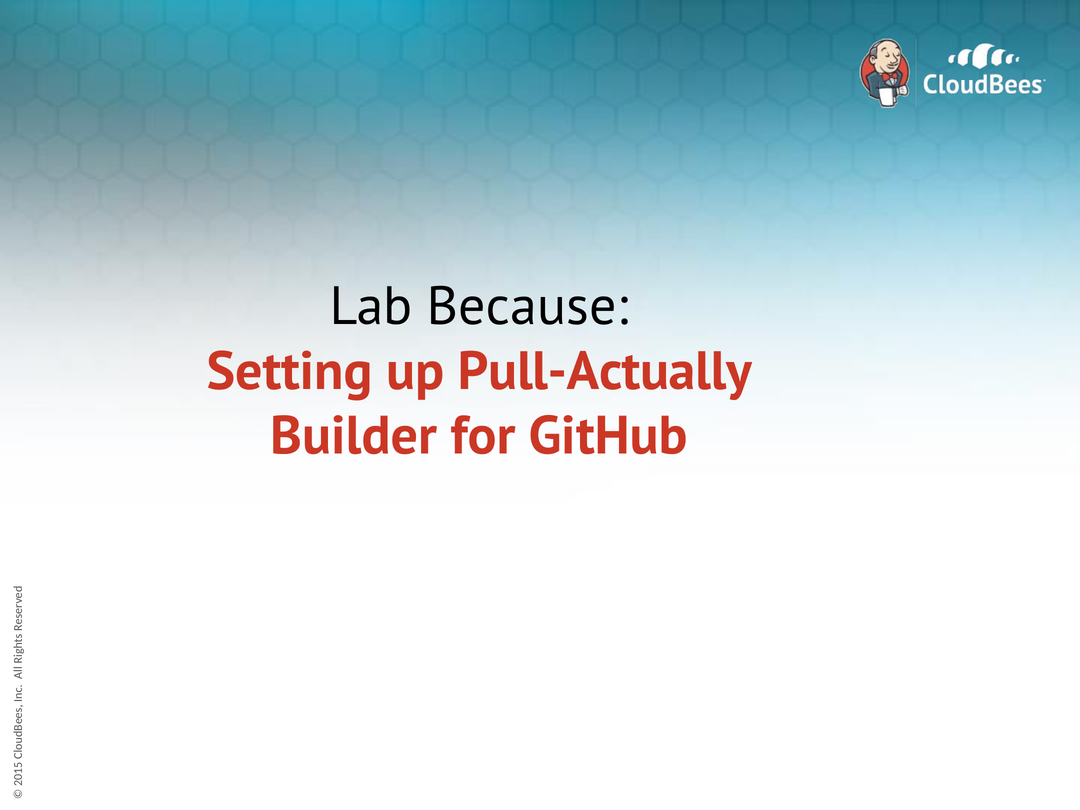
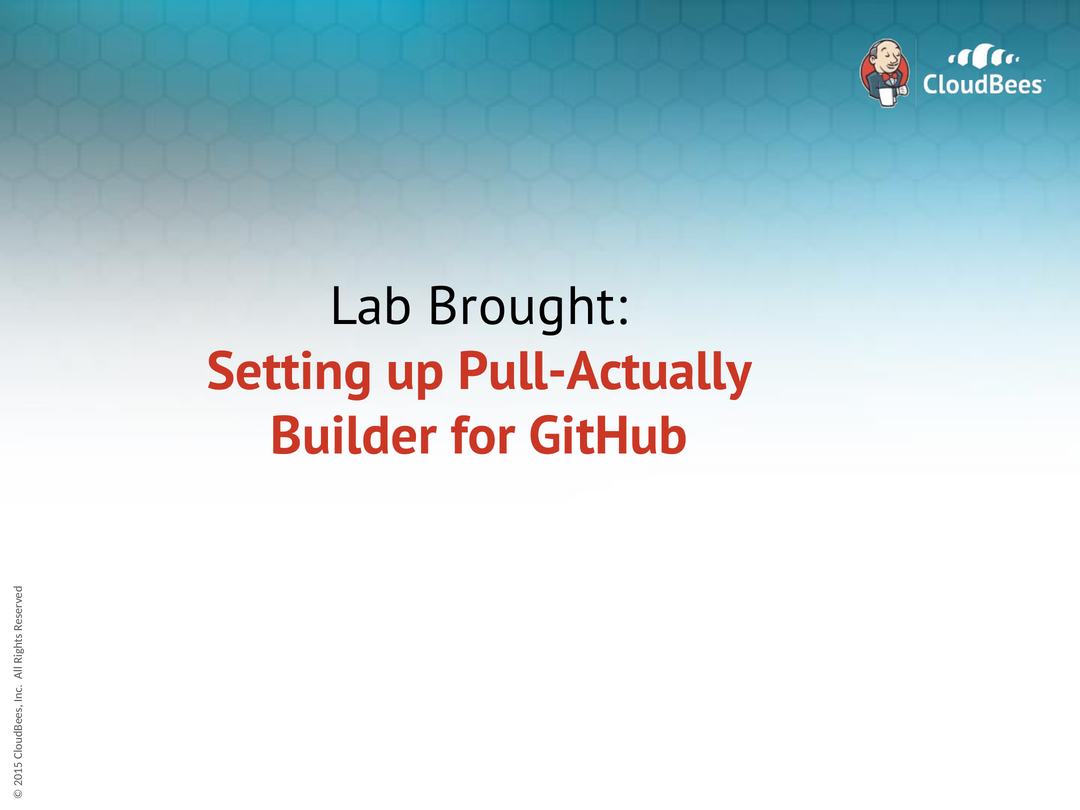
Because: Because -> Brought
